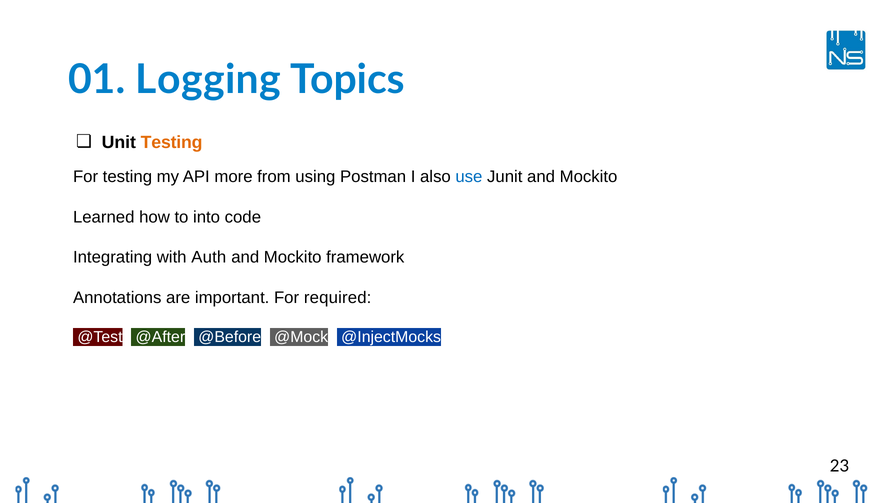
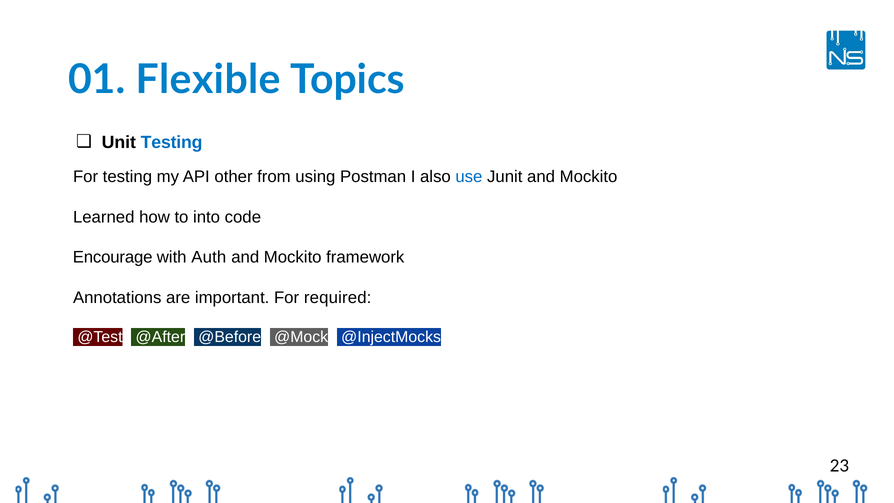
Logging: Logging -> Flexible
Testing at (172, 143) colour: orange -> blue
more: more -> other
Integrating: Integrating -> Encourage
